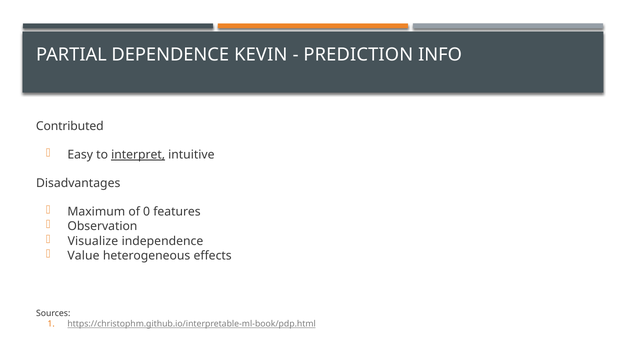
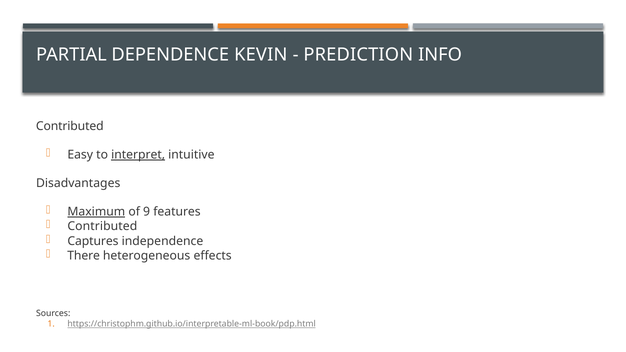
Maximum underline: none -> present
0: 0 -> 9
Observation at (102, 227): Observation -> Contributed
Visualize: Visualize -> Captures
Value: Value -> There
